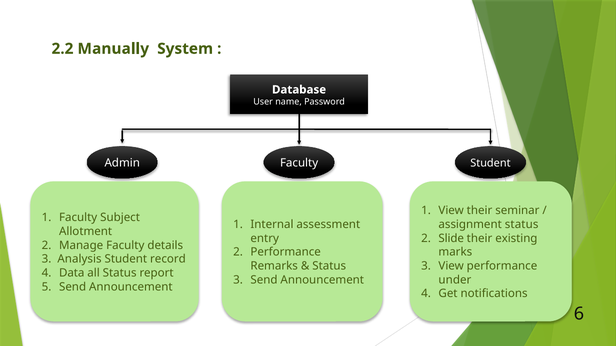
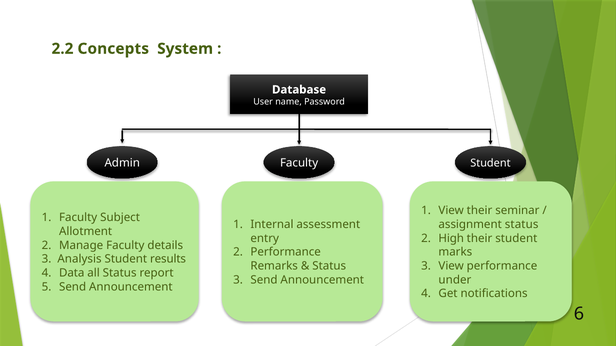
Manually: Manually -> Concepts
Slide: Slide -> High
their existing: existing -> student
record: record -> results
